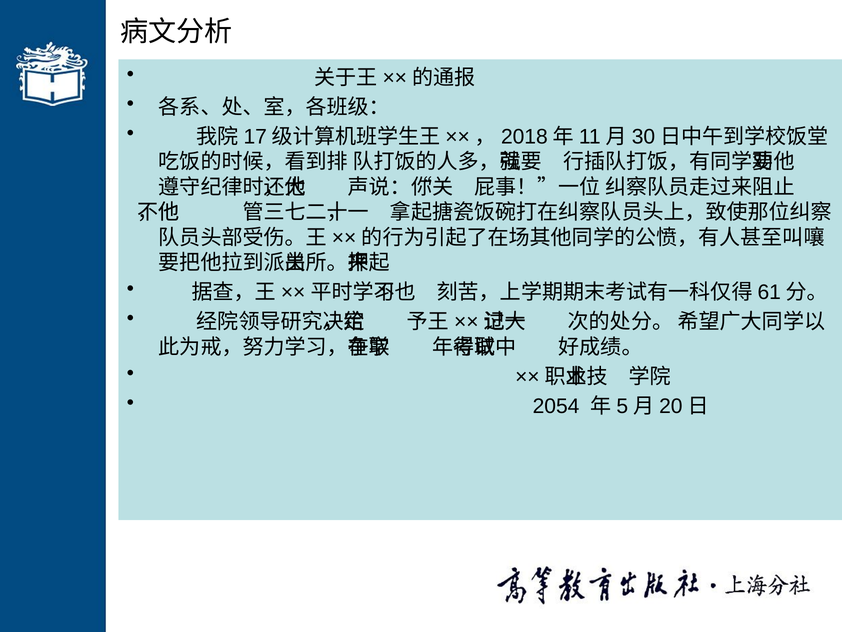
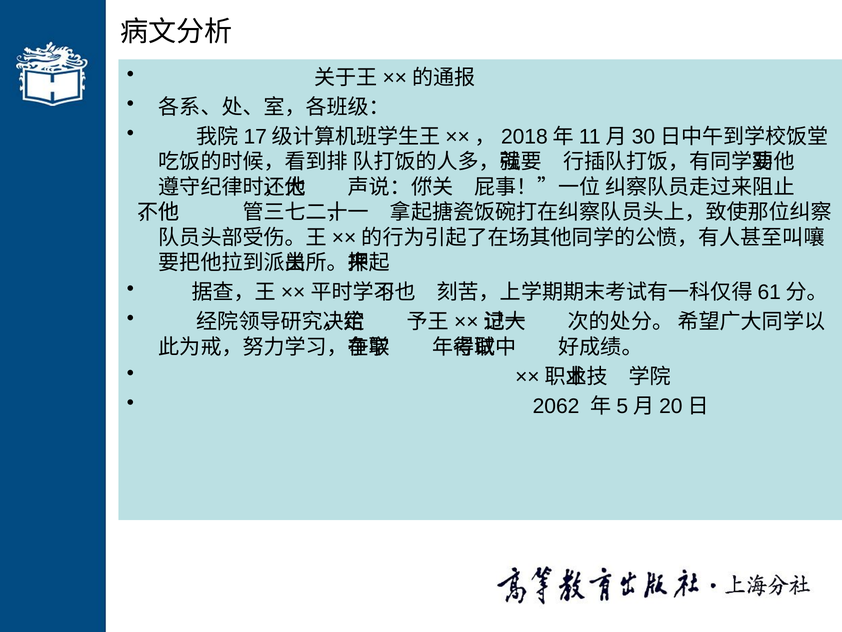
2054: 2054 -> 2062
